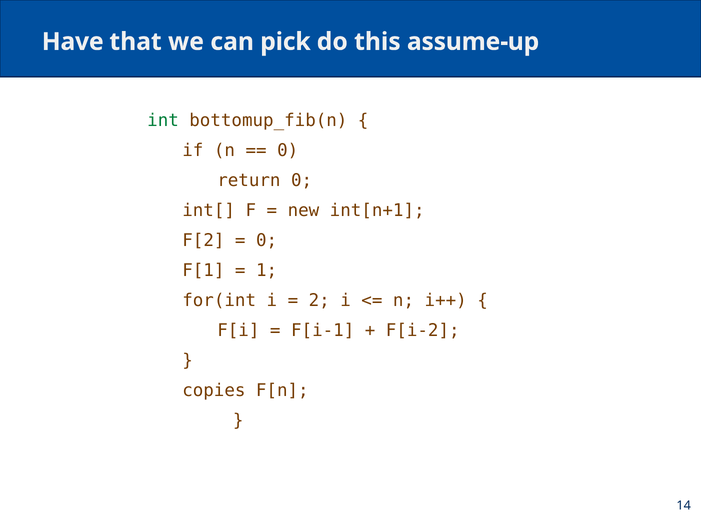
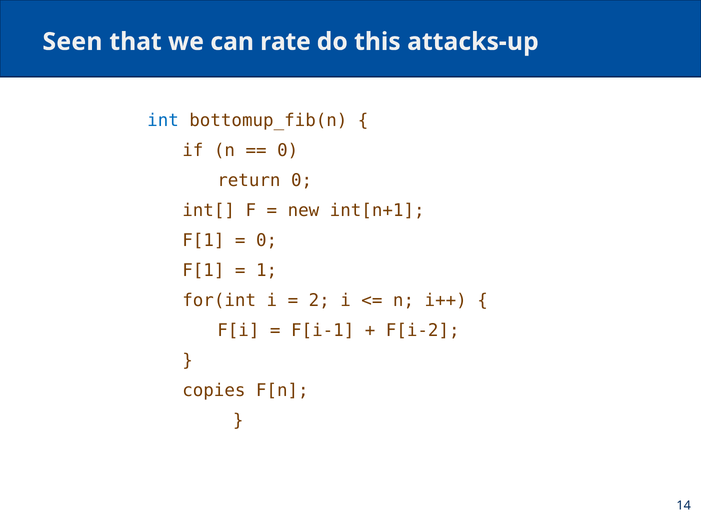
Have: Have -> Seen
pick: pick -> rate
assume-up: assume-up -> attacks-up
int colour: green -> blue
F[2 at (203, 241): F[2 -> F[1
